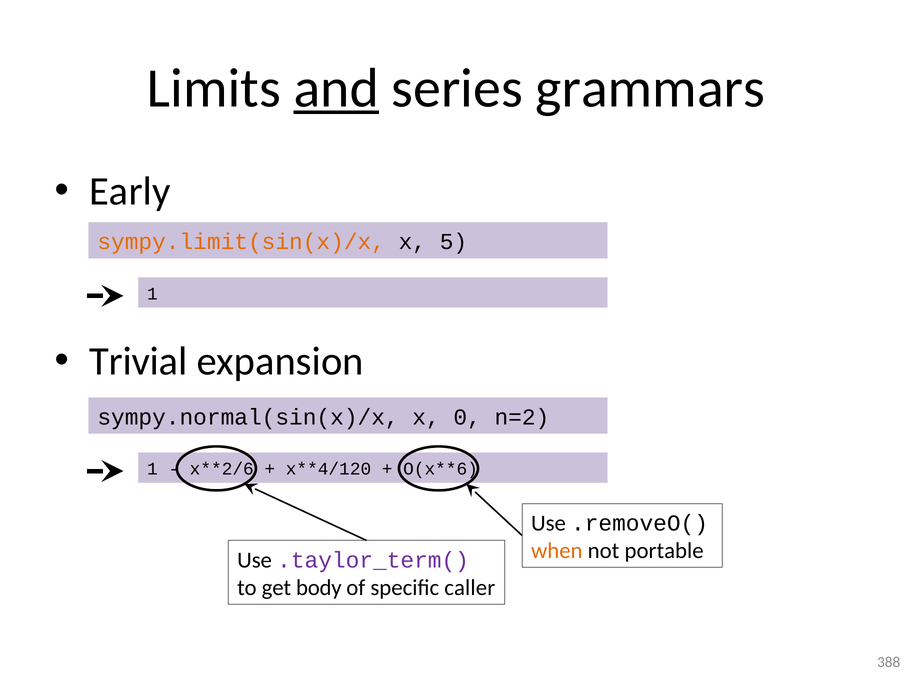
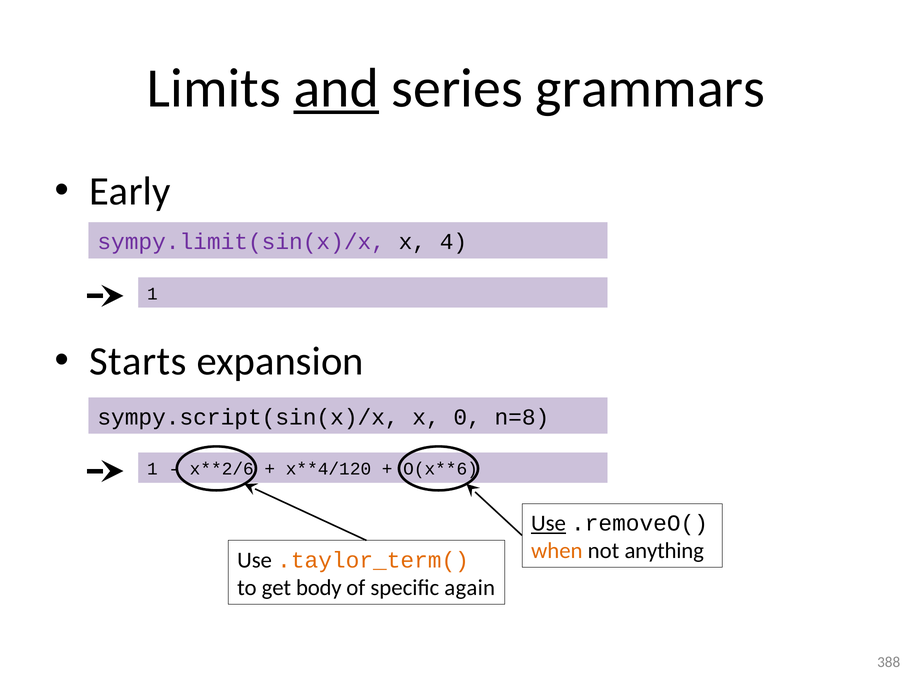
sympy.limit(sin(x)/x colour: orange -> purple
5: 5 -> 4
Trivial: Trivial -> Starts
sympy.normal(sin(x)/x: sympy.normal(sin(x)/x -> sympy.script(sin(x)/x
n=2: n=2 -> n=8
Use at (548, 524) underline: none -> present
portable: portable -> anything
.taylor_term( colour: purple -> orange
caller: caller -> again
